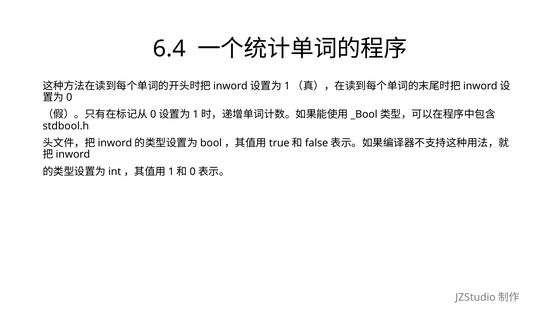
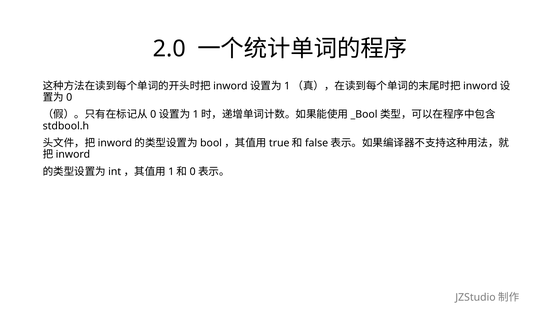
6.4: 6.4 -> 2.0
